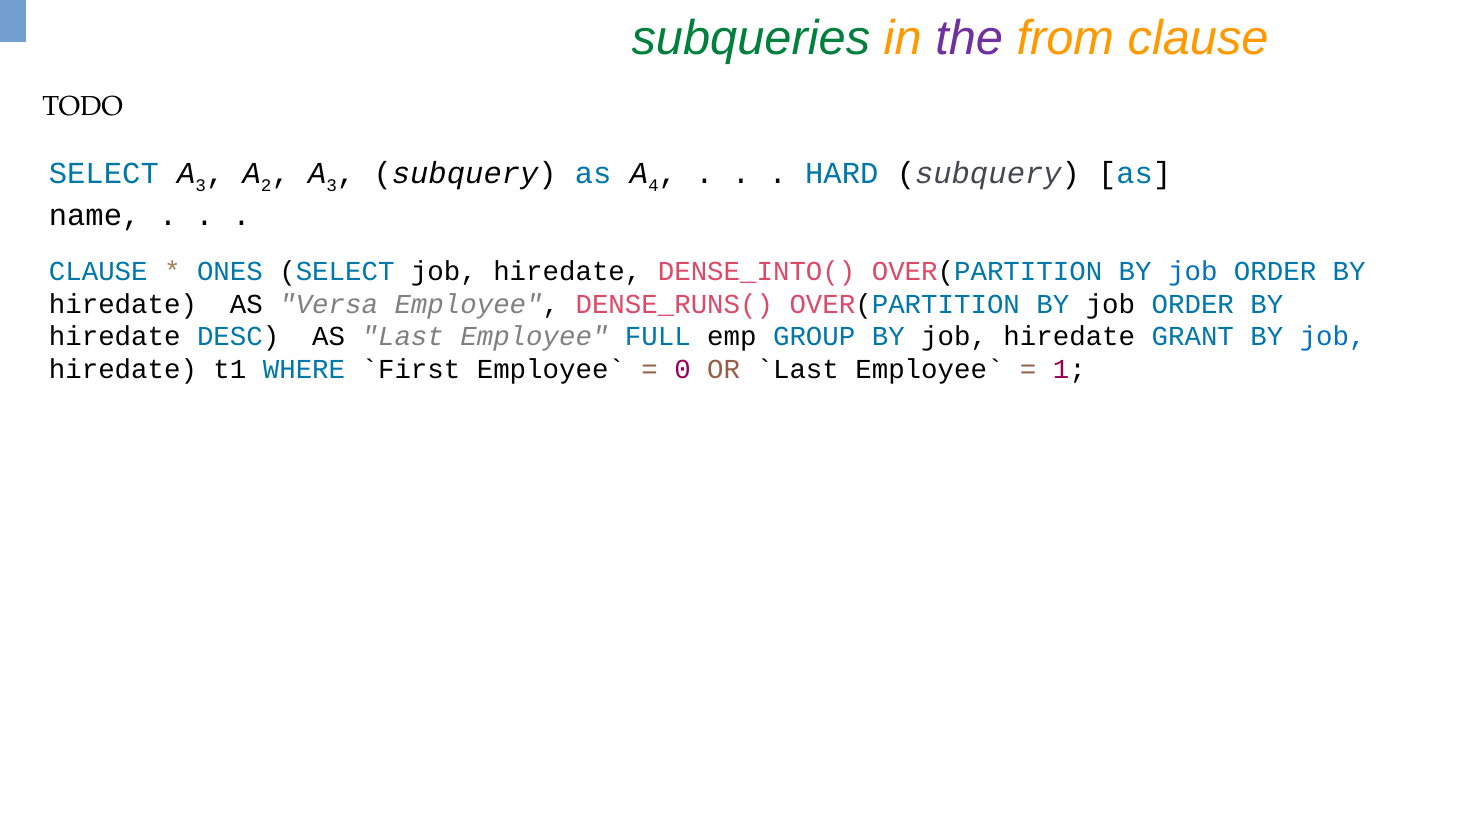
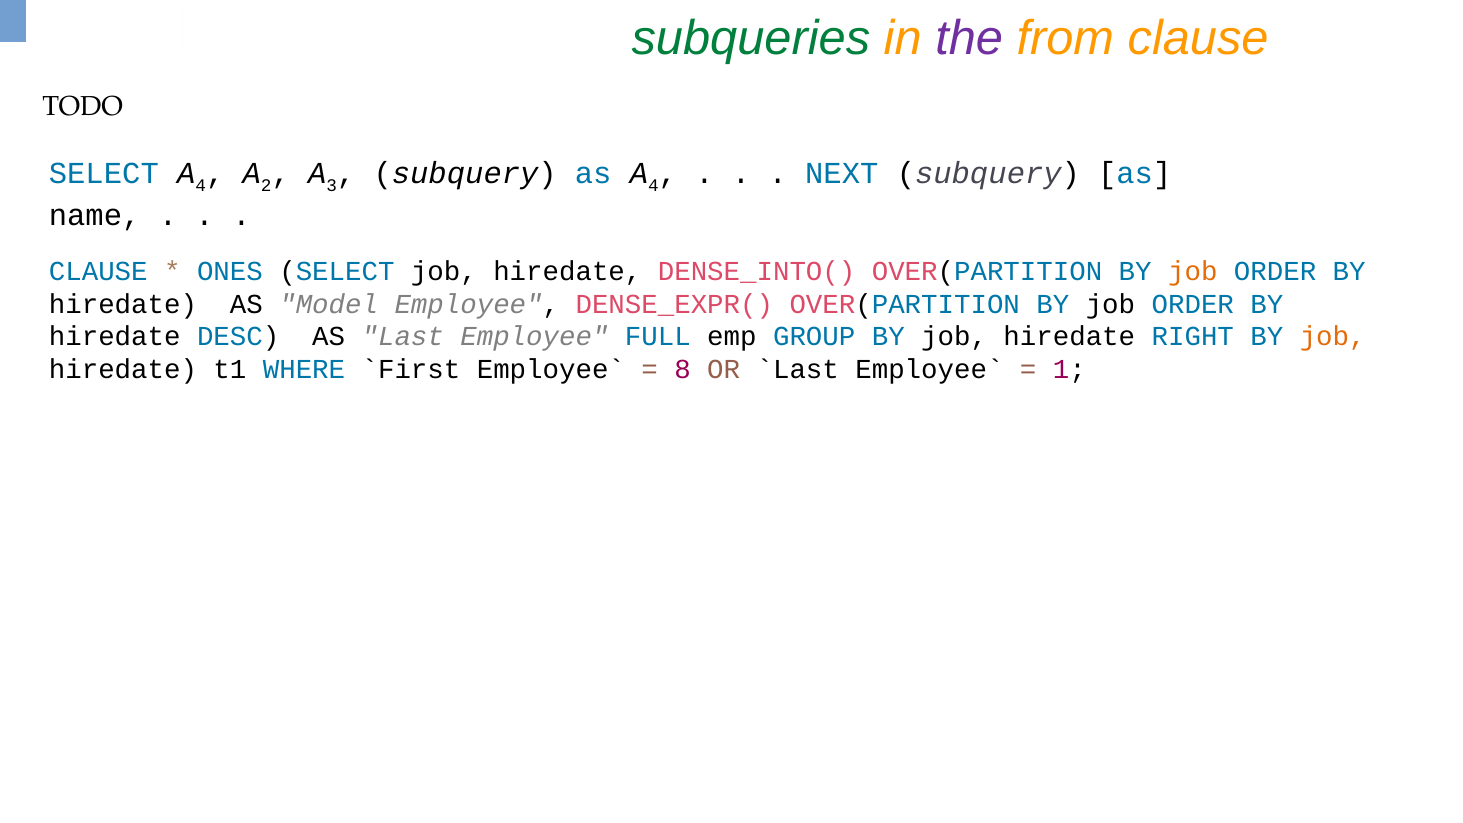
3 at (201, 185): 3 -> 4
HARD: HARD -> NEXT
job at (1193, 271) colour: blue -> orange
Versa: Versa -> Model
DENSE_RUNS(: DENSE_RUNS( -> DENSE_EXPR(
GRANT: GRANT -> RIGHT
job at (1333, 337) colour: blue -> orange
0: 0 -> 8
